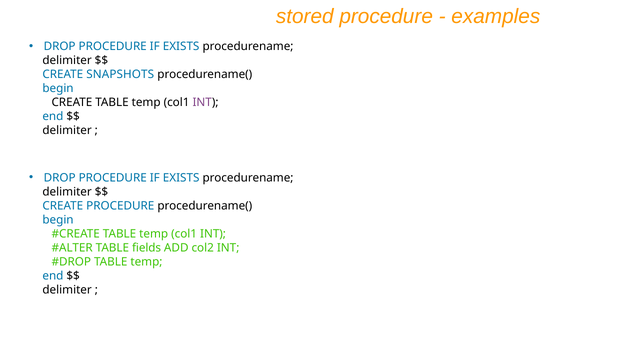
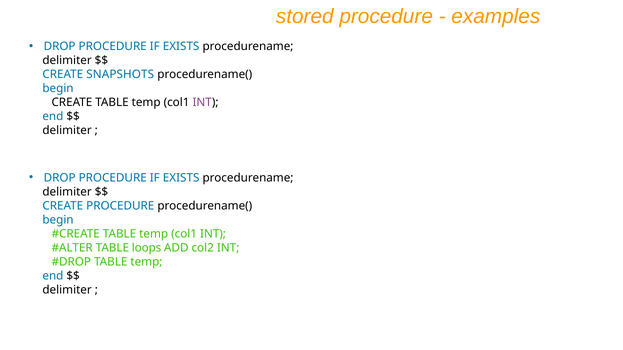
fields: fields -> loops
